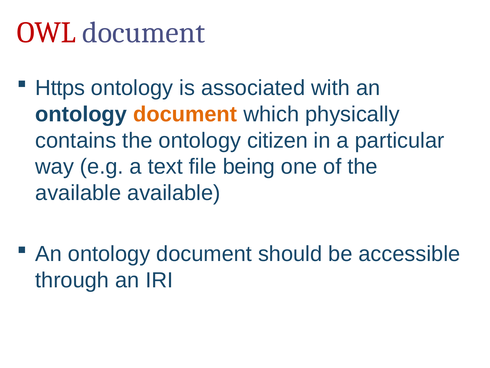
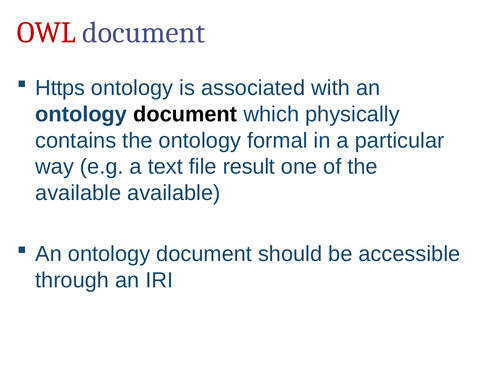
document at (185, 114) colour: orange -> black
citizen: citizen -> formal
being: being -> result
